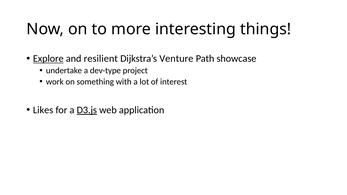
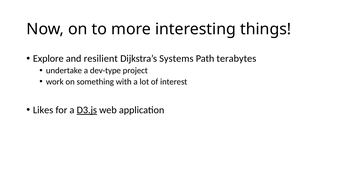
Explore underline: present -> none
Venture: Venture -> Systems
showcase: showcase -> terabytes
